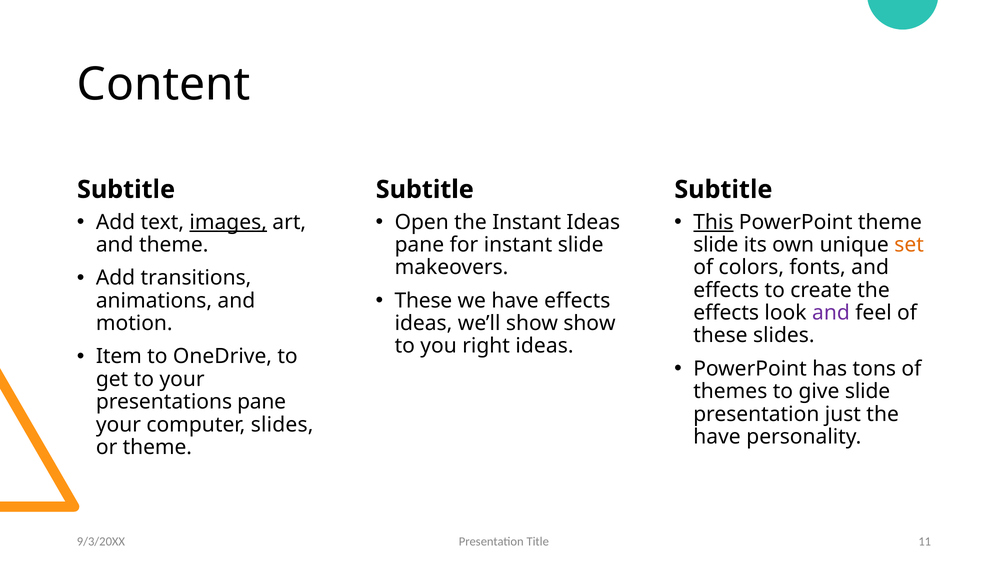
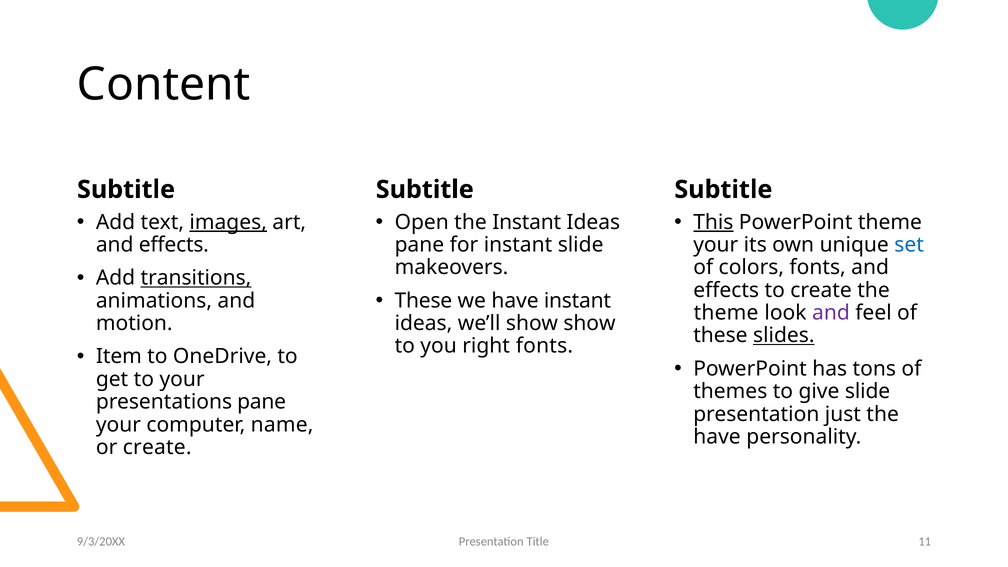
theme at (174, 245): theme -> effects
slide at (716, 245): slide -> your
set colour: orange -> blue
transitions underline: none -> present
have effects: effects -> instant
effects at (726, 313): effects -> theme
slides at (784, 336) underline: none -> present
right ideas: ideas -> fonts
computer slides: slides -> name
or theme: theme -> create
